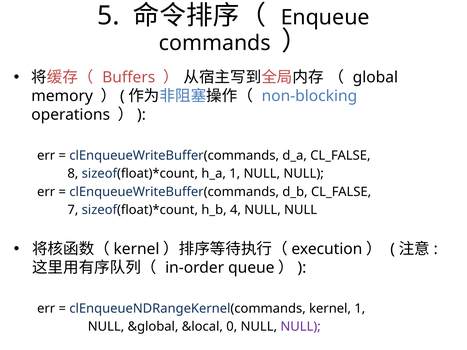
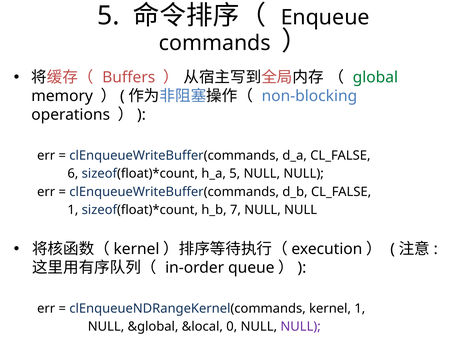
global colour: black -> green
8: 8 -> 6
h_a 1: 1 -> 5
7 at (73, 210): 7 -> 1
4: 4 -> 7
